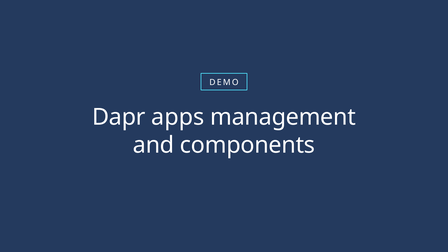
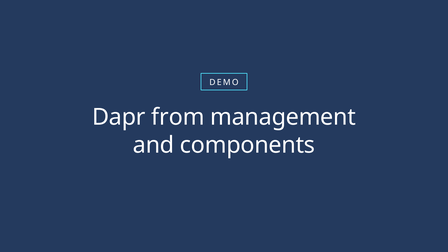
apps: apps -> from
